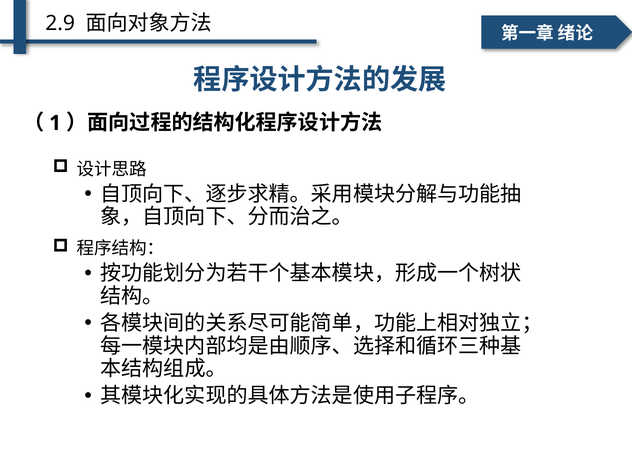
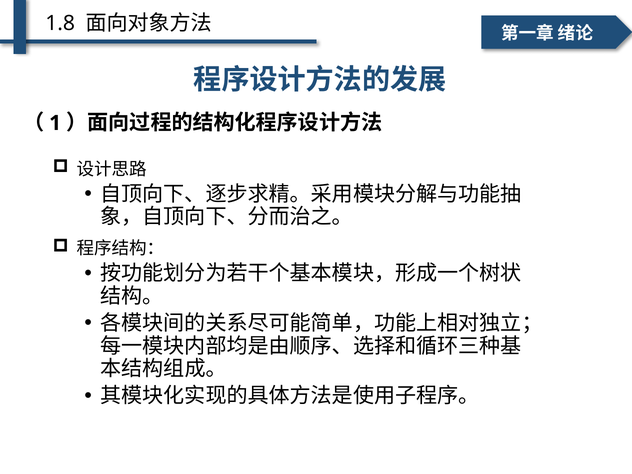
2.9: 2.9 -> 1.8
